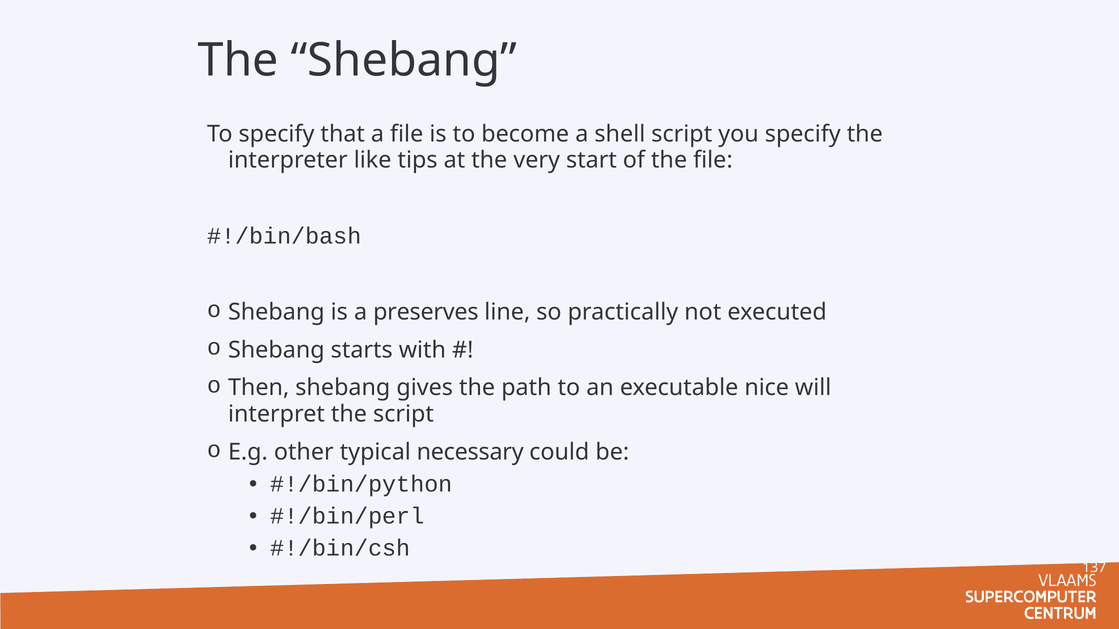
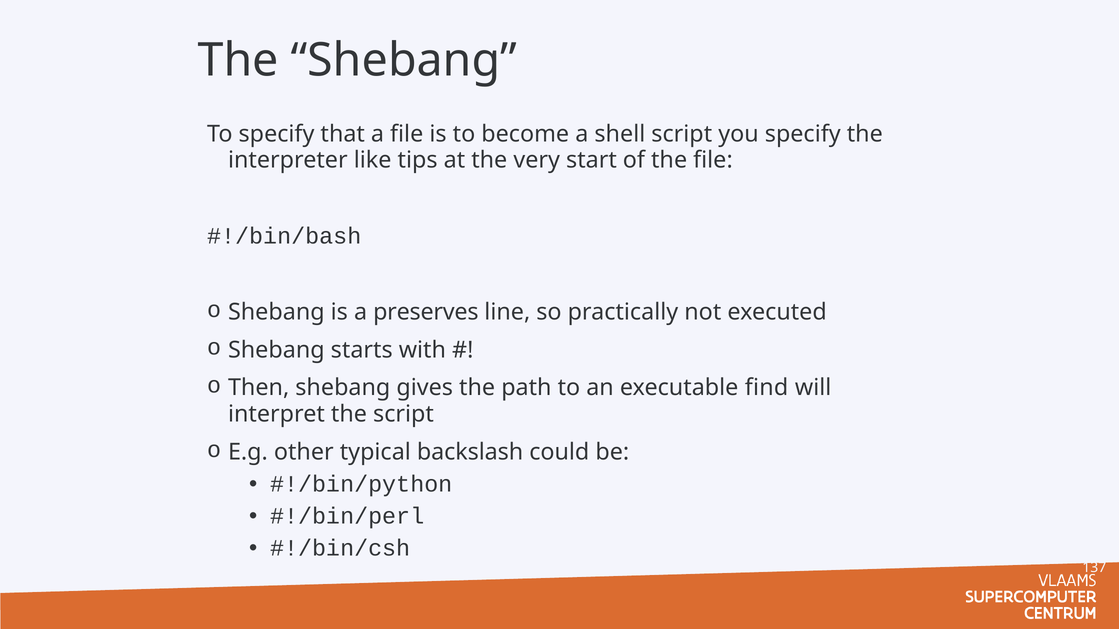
nice: nice -> find
necessary: necessary -> backslash
